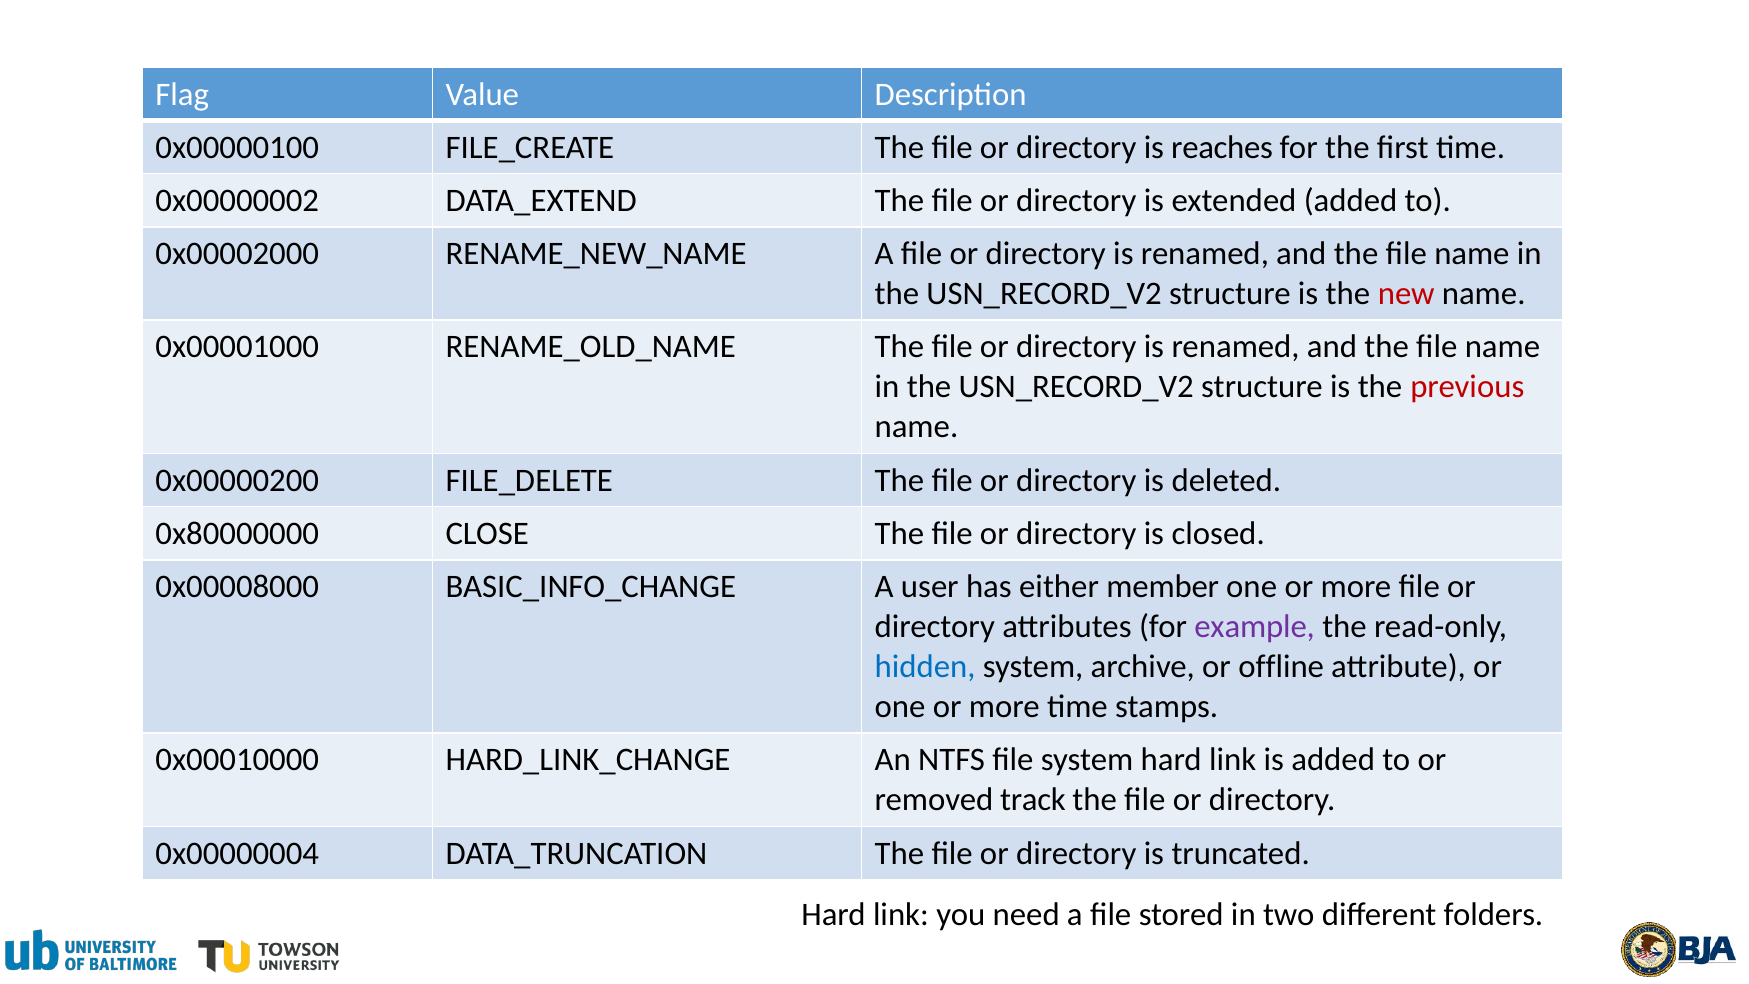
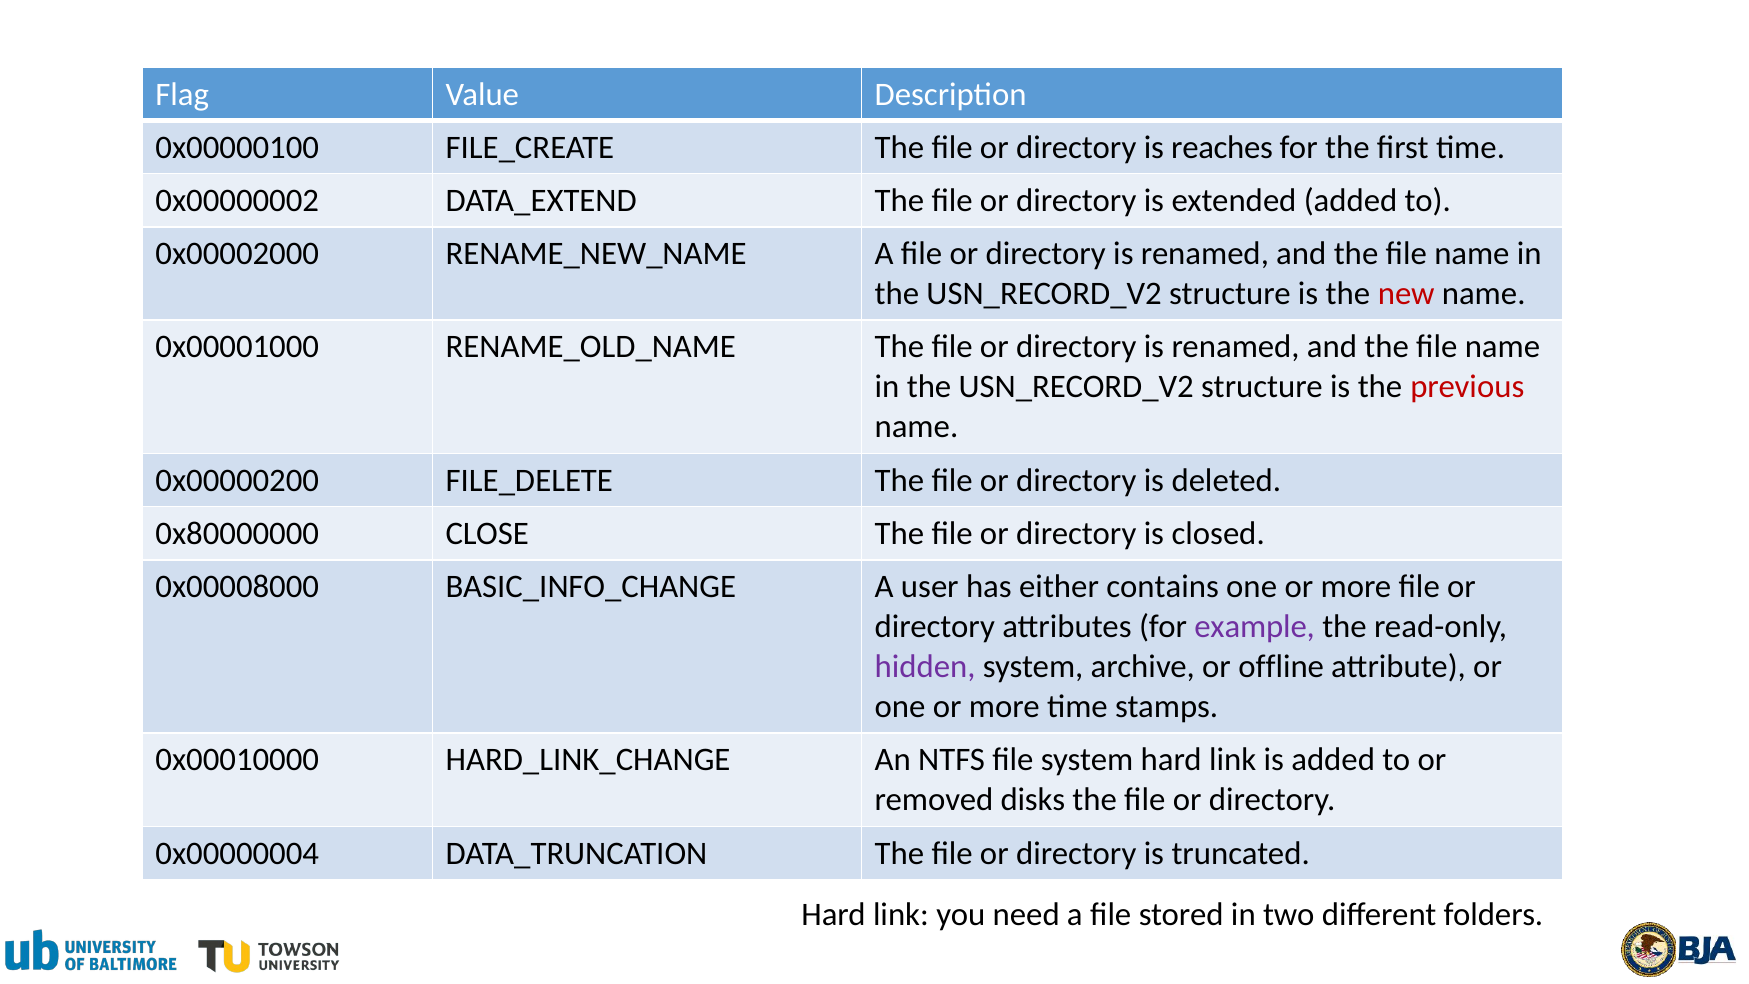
member: member -> contains
hidden colour: blue -> purple
track: track -> disks
